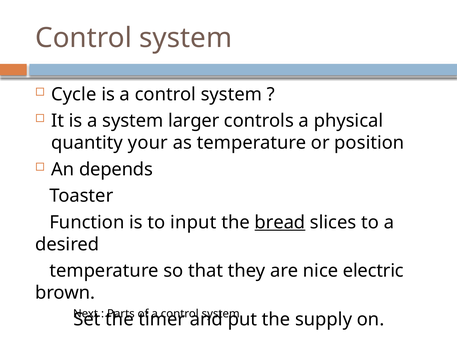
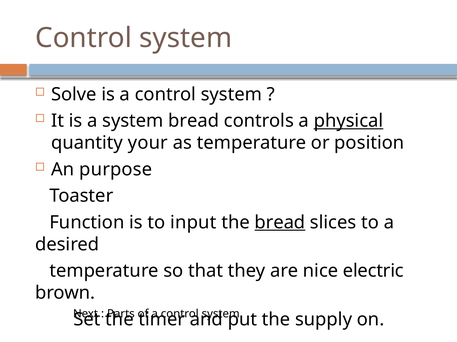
Cycle: Cycle -> Solve
system larger: larger -> bread
physical underline: none -> present
depends: depends -> purpose
